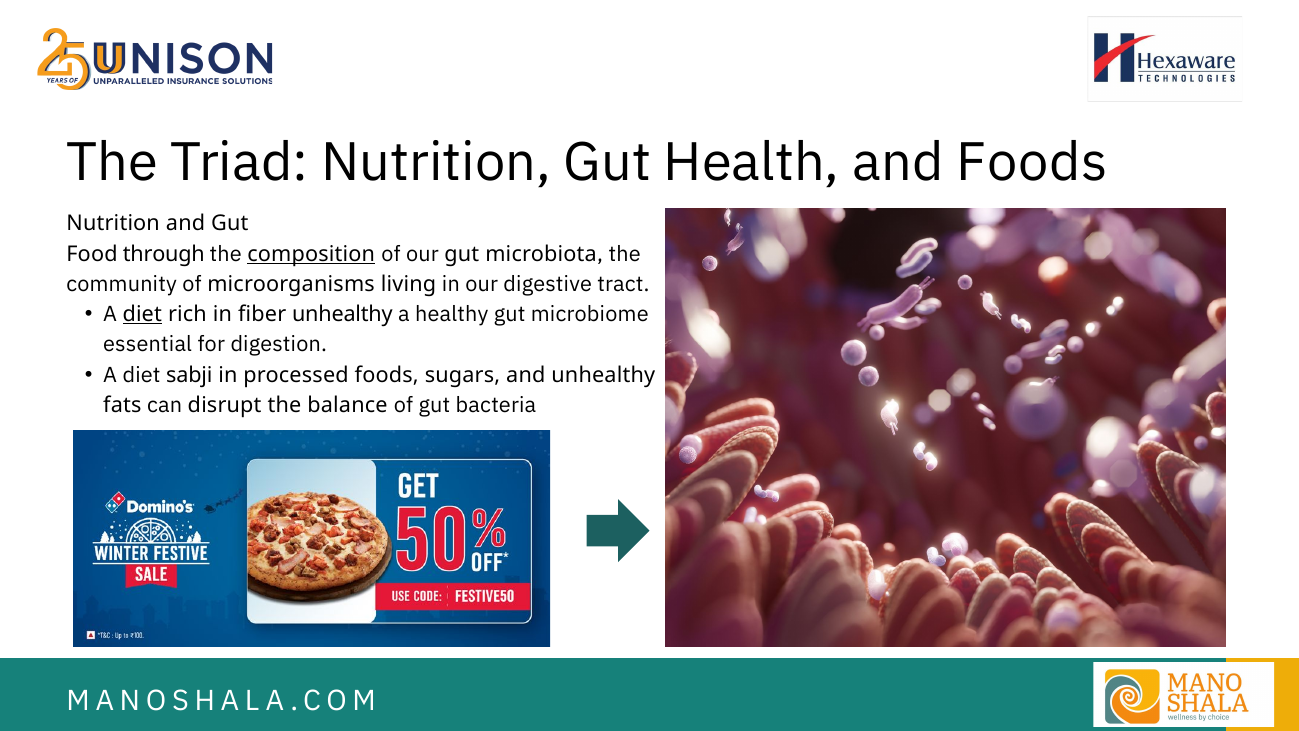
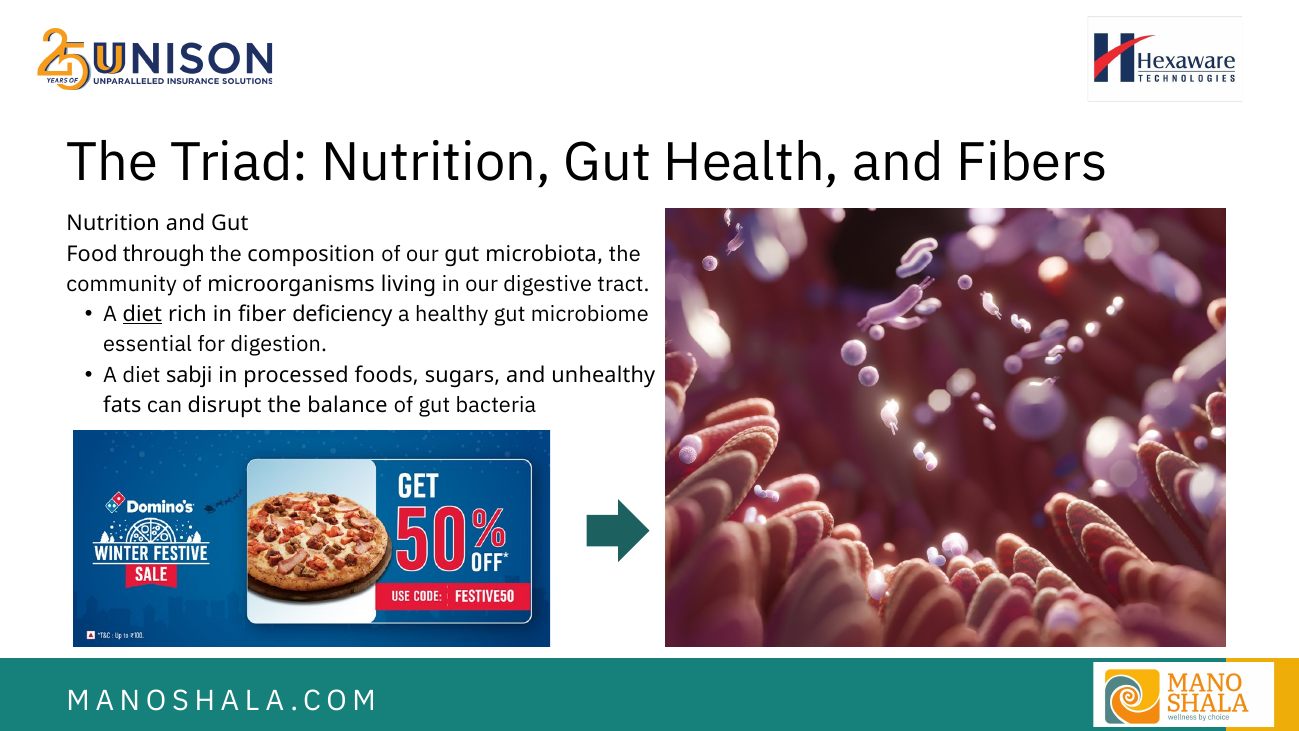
and Foods: Foods -> Fibers
composition underline: present -> none
fiber unhealthy: unhealthy -> deficiency
